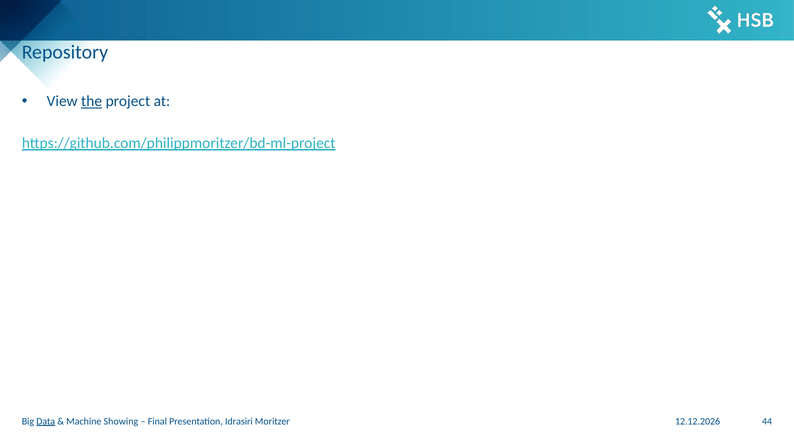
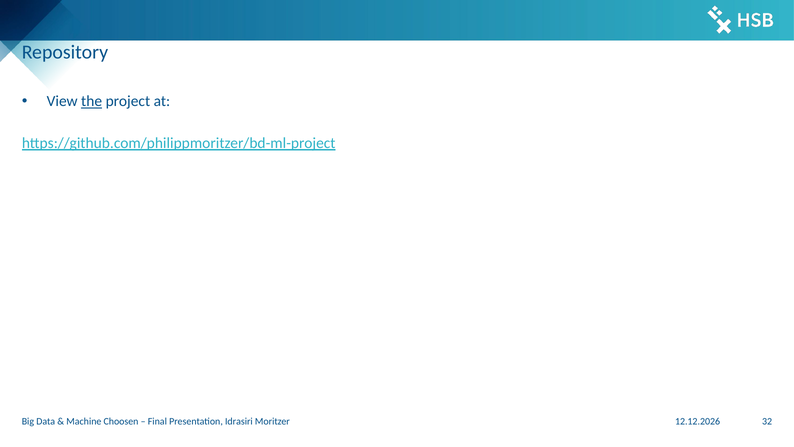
44: 44 -> 32
Data underline: present -> none
Showing: Showing -> Choosen
